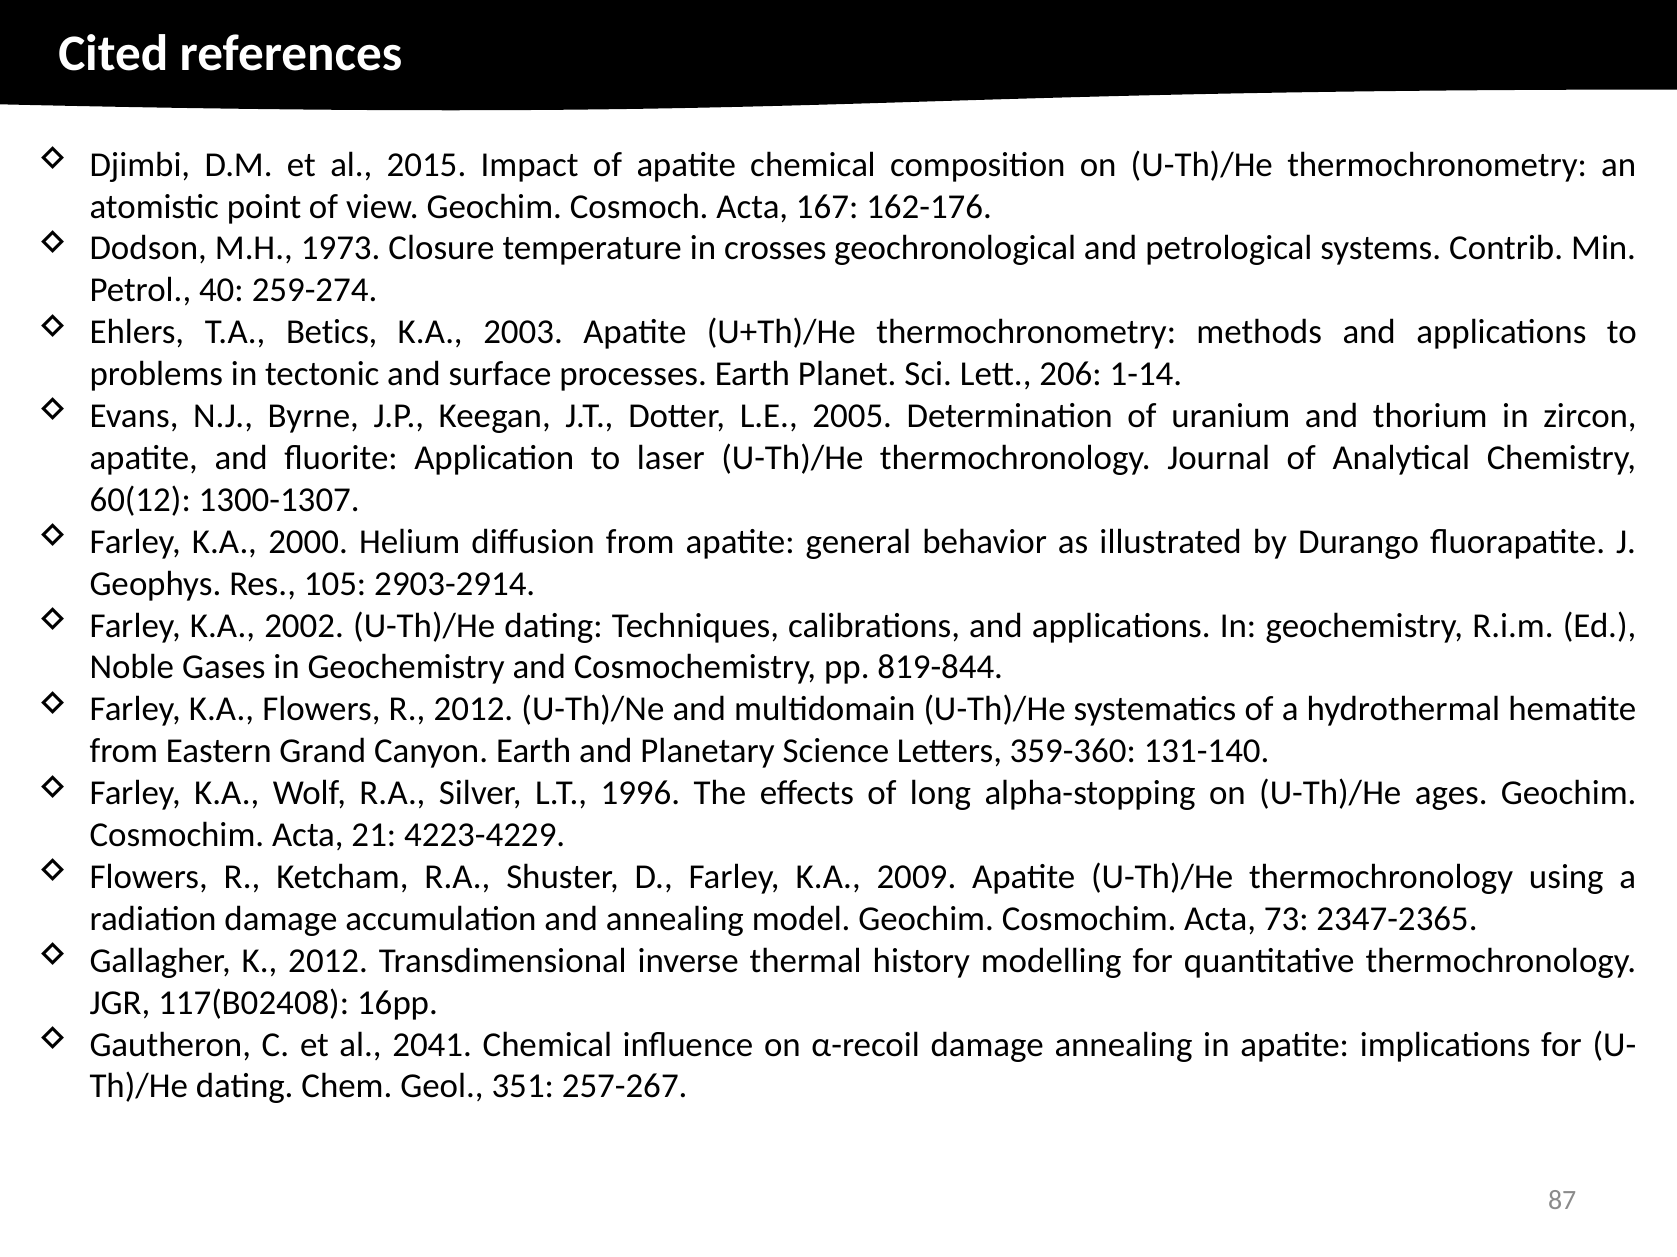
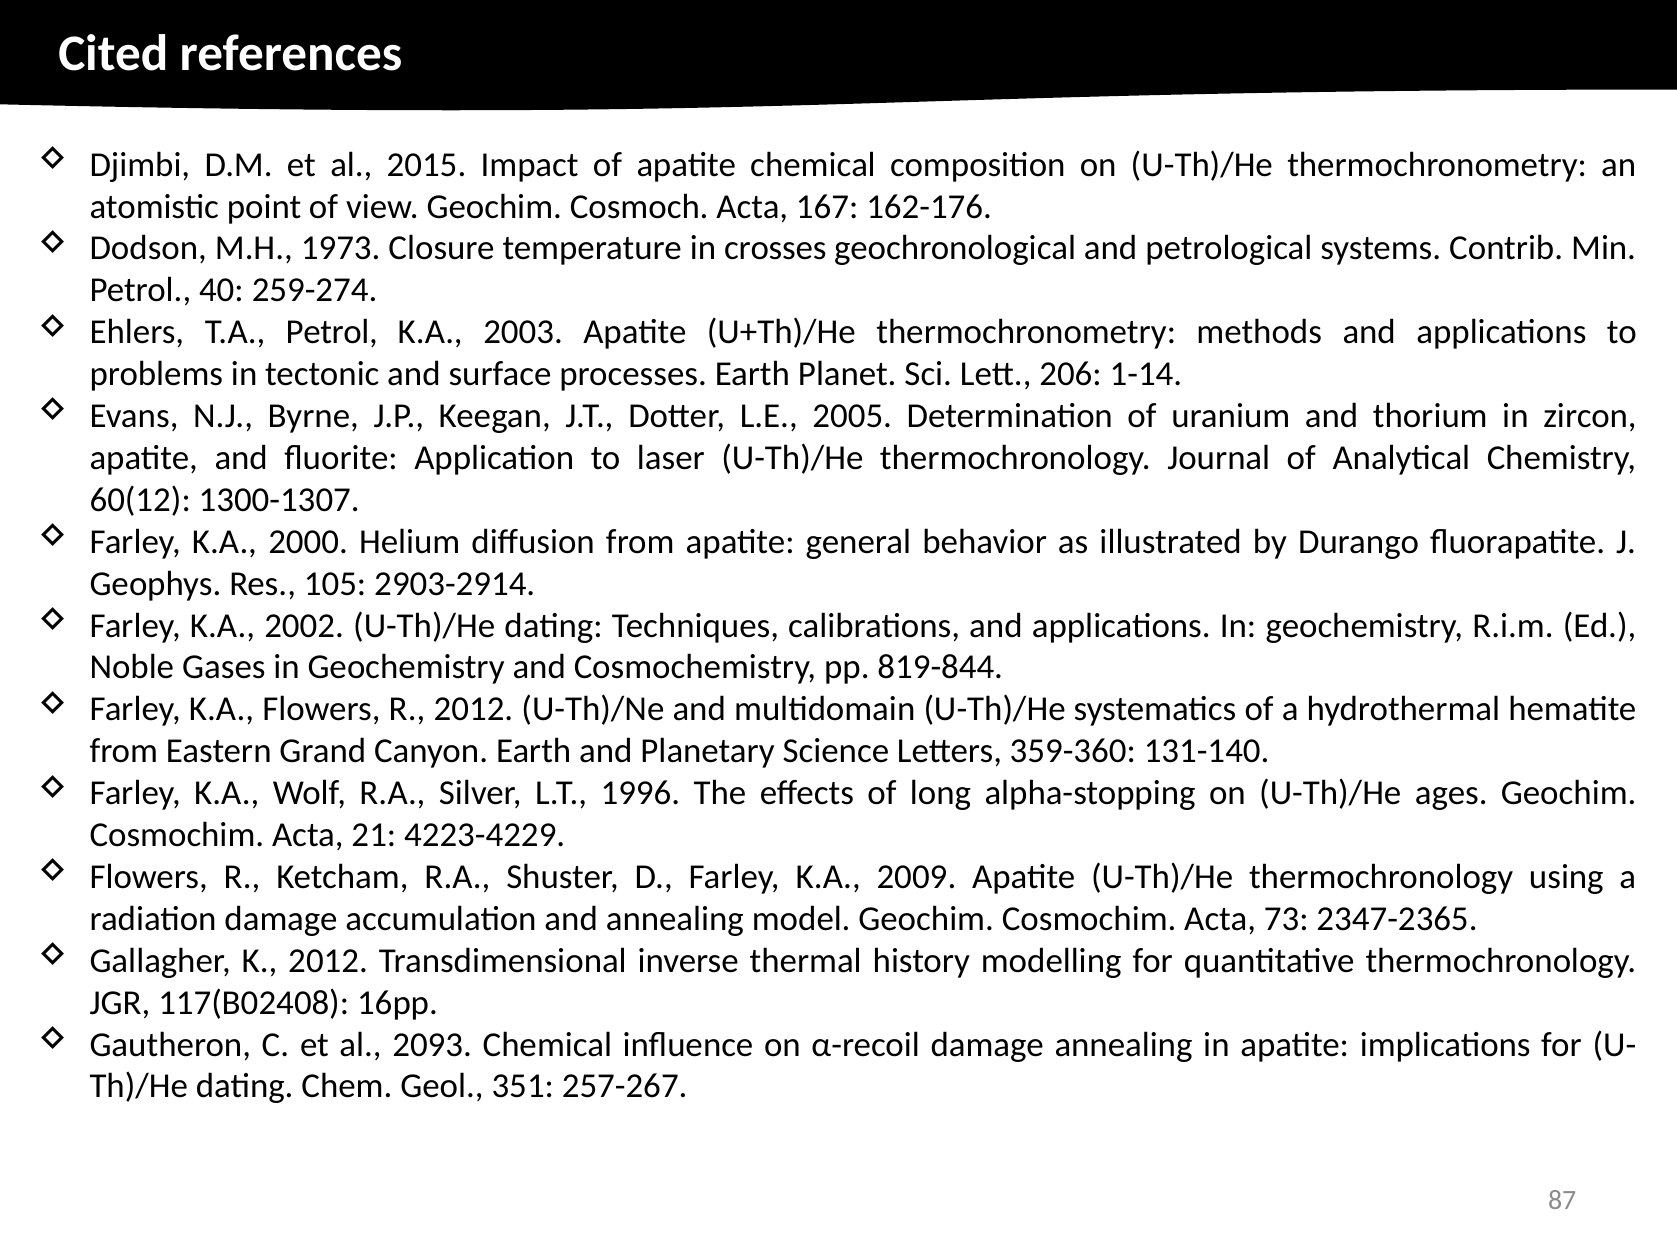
T.A Betics: Betics -> Petrol
2041: 2041 -> 2093
